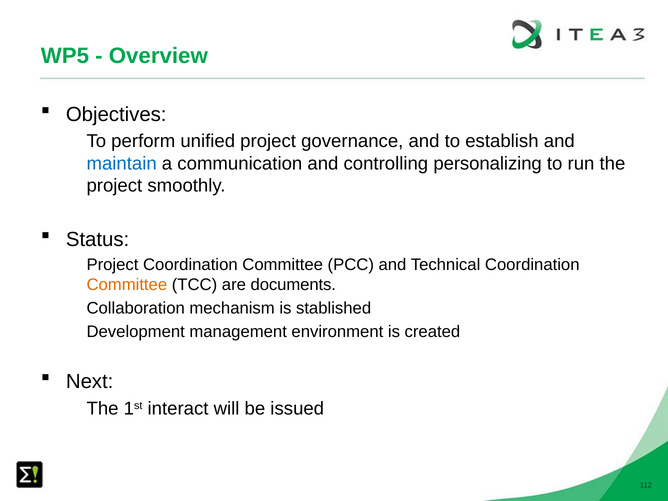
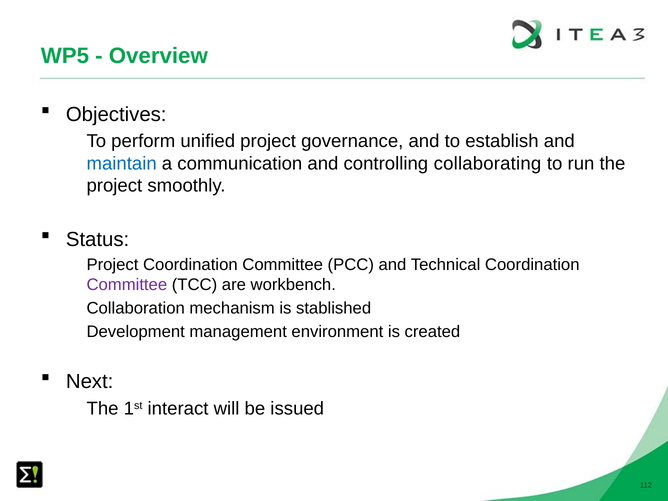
personalizing: personalizing -> collaborating
Committee at (127, 285) colour: orange -> purple
documents: documents -> workbench
